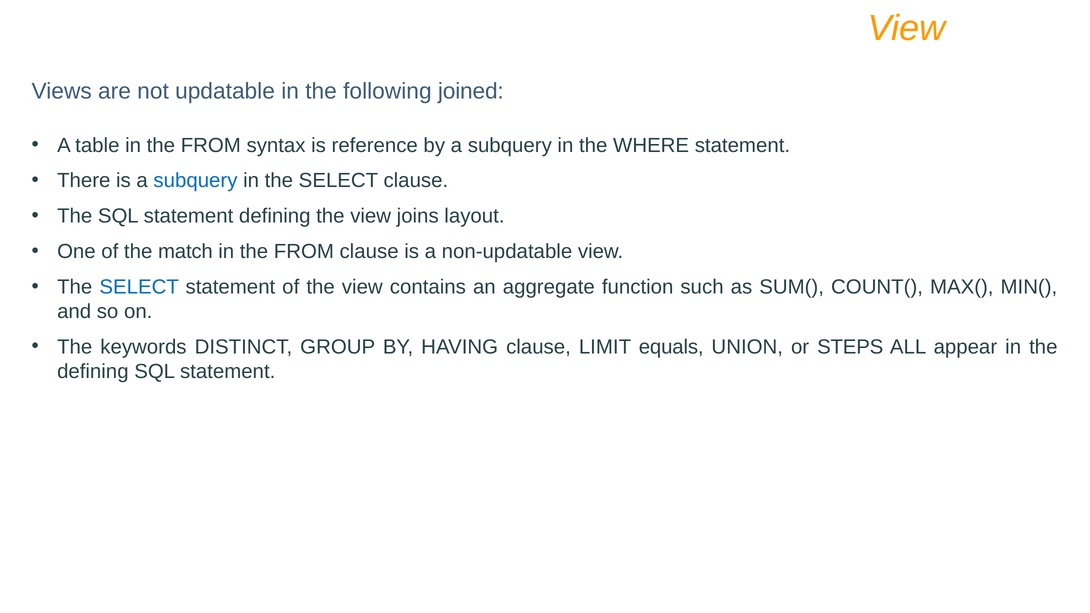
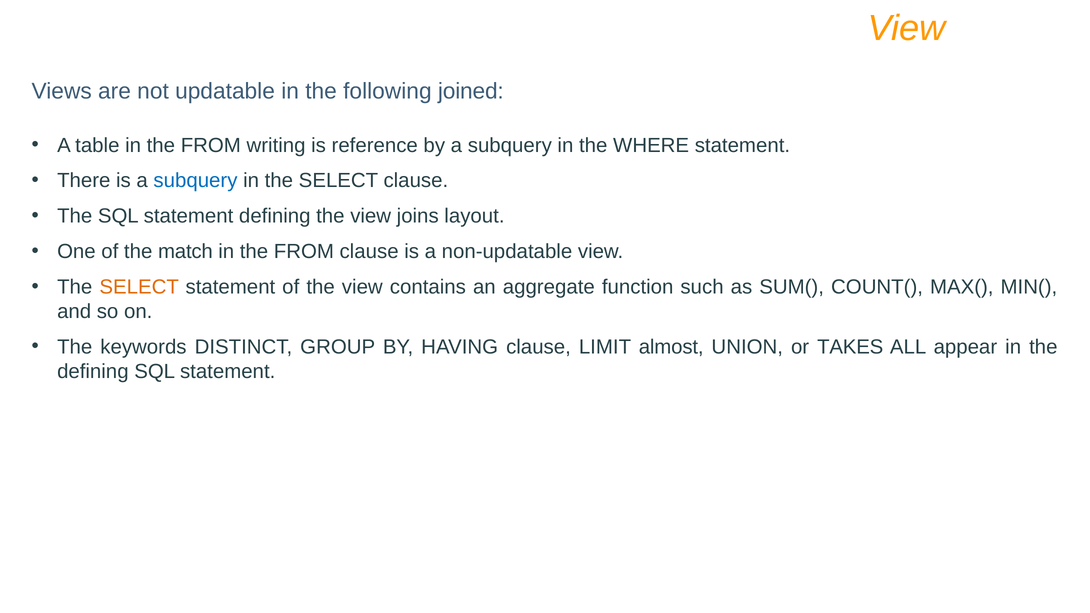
syntax: syntax -> writing
SELECT at (139, 287) colour: blue -> orange
equals: equals -> almost
STEPS: STEPS -> TAKES
